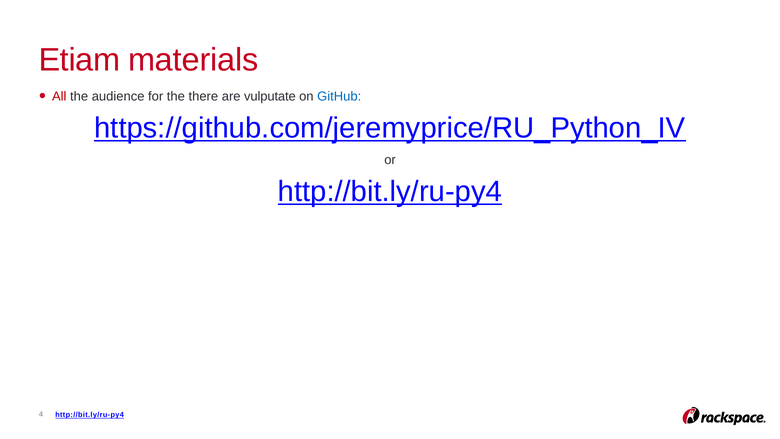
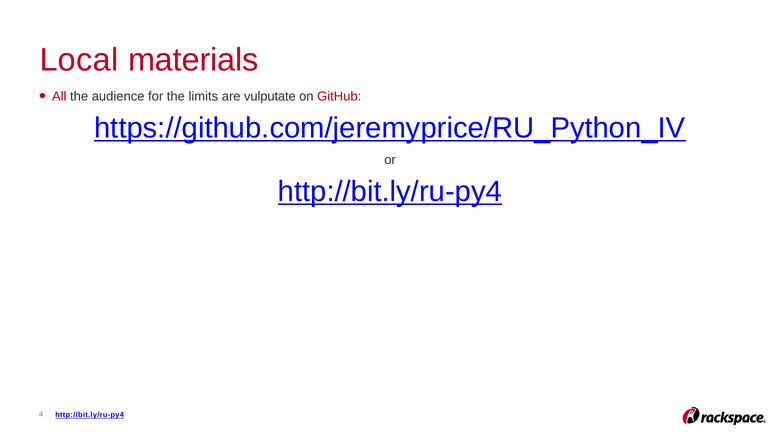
Etiam: Etiam -> Local
there: there -> limits
GitHub colour: blue -> red
